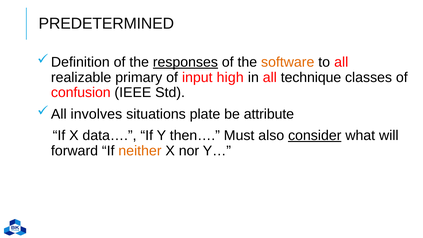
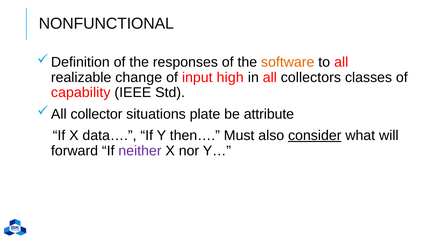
PREDETERMINED: PREDETERMINED -> NONFUNCTIONAL
responses underline: present -> none
primary: primary -> change
technique: technique -> collectors
confusion: confusion -> capability
involves: involves -> collector
neither colour: orange -> purple
